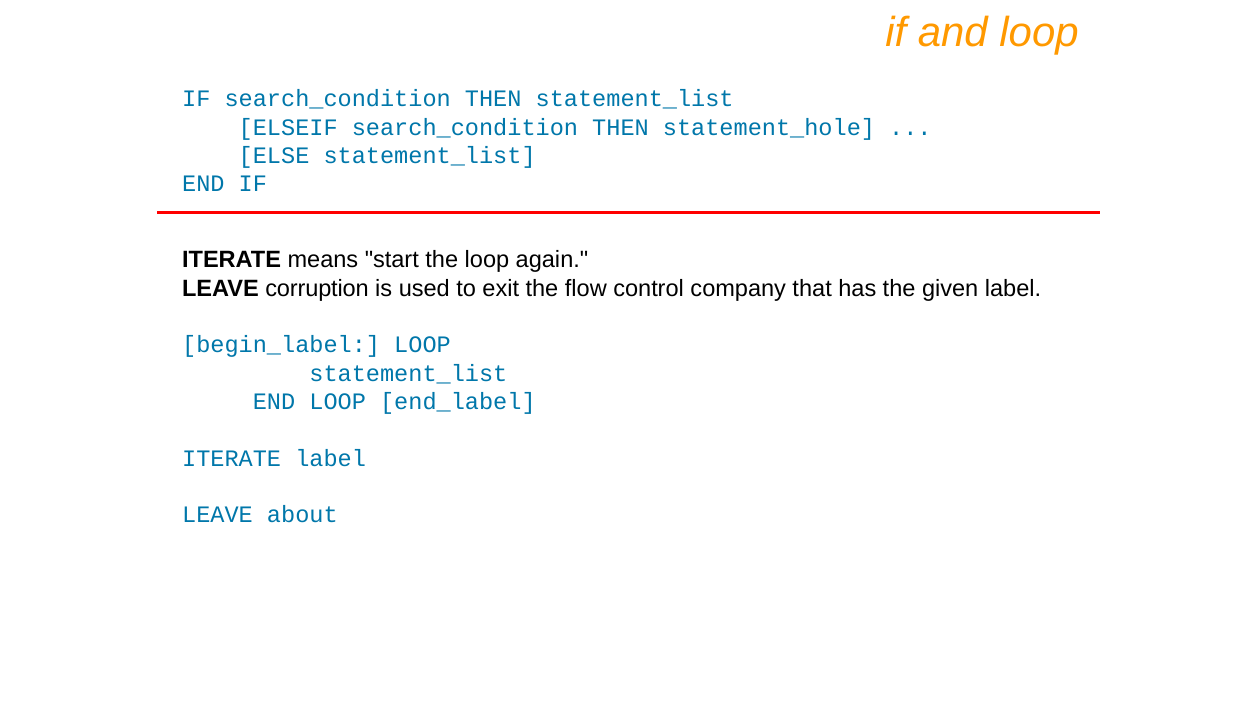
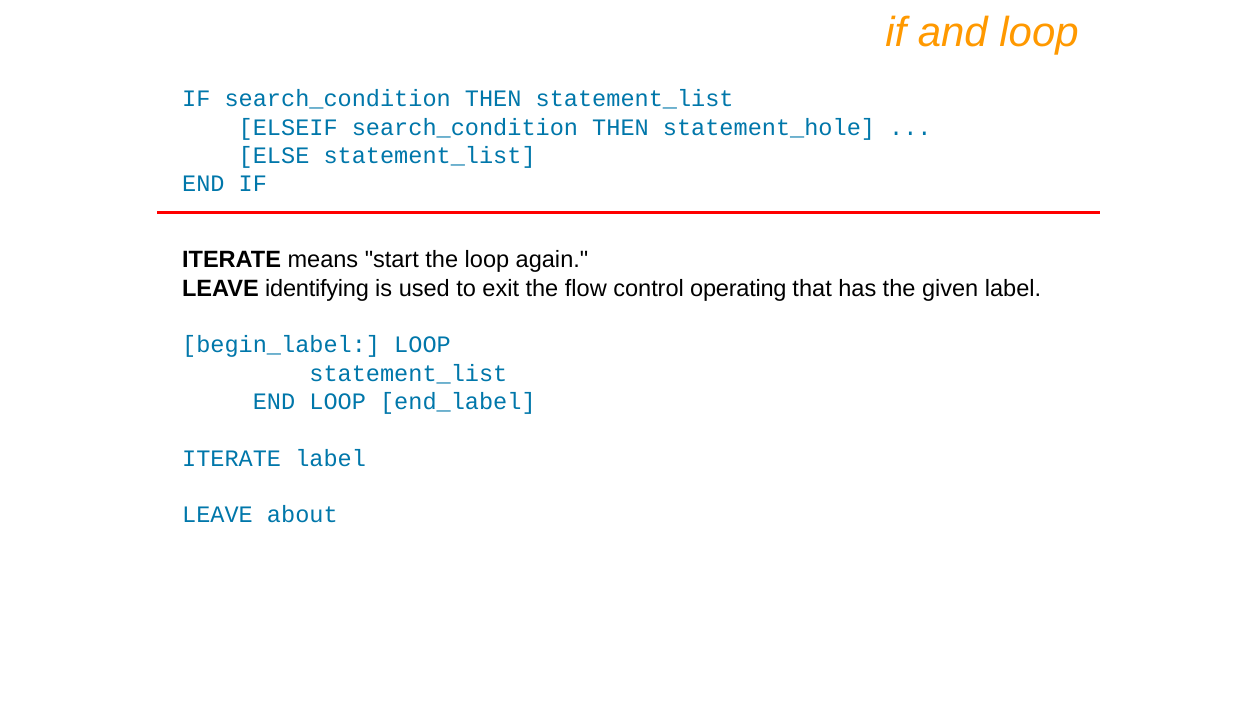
corruption: corruption -> identifying
company: company -> operating
